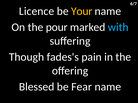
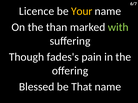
pour: pour -> than
with colour: light blue -> light green
Fear: Fear -> That
